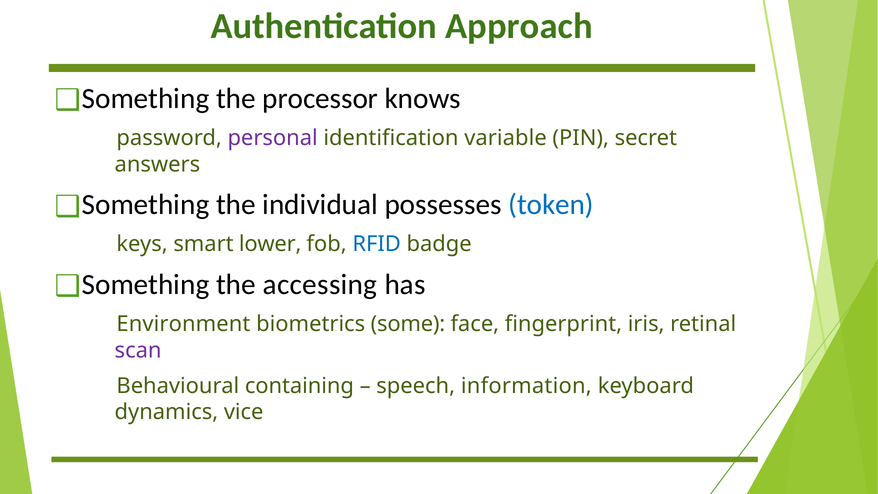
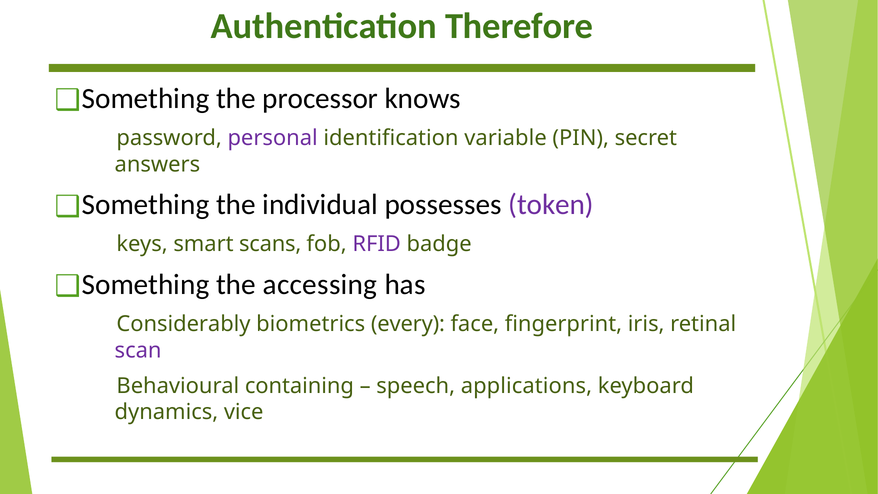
Approach: Approach -> Therefore
token colour: blue -> purple
lower: lower -> scans
RFID colour: blue -> purple
Environment: Environment -> Considerably
some: some -> every
information: information -> applications
